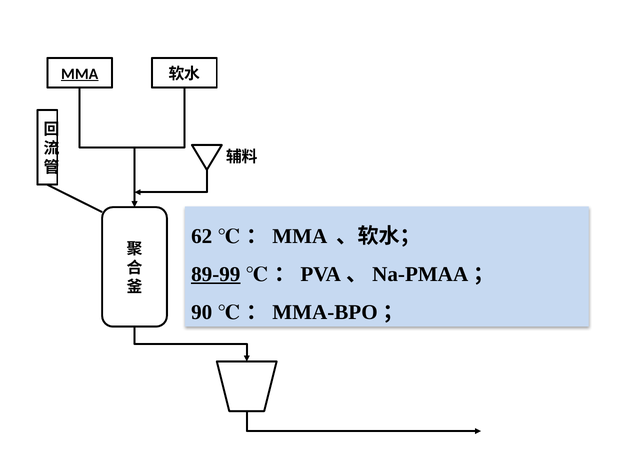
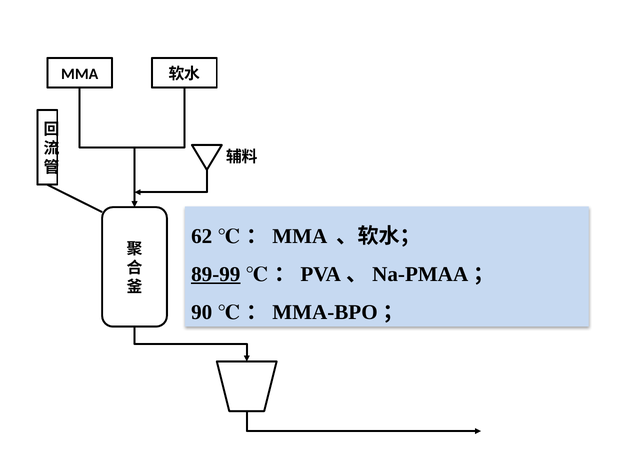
MMA underline: present -> none
